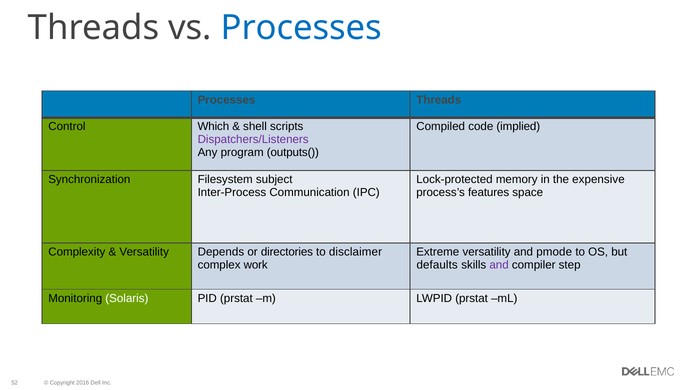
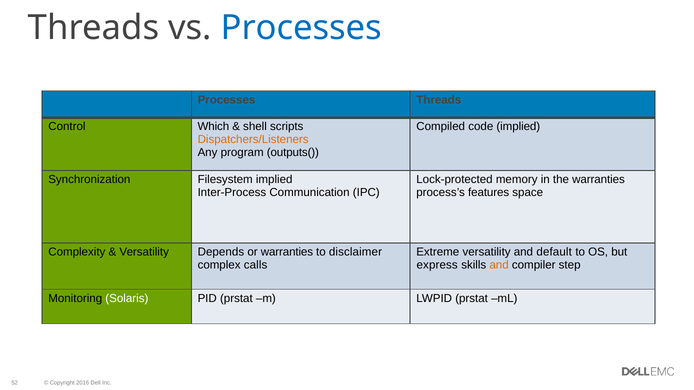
Dispatchers/Listeners colour: purple -> orange
Filesystem subject: subject -> implied
the expensive: expensive -> warranties
or directories: directories -> warranties
pmode: pmode -> default
work: work -> calls
defaults: defaults -> express
and at (499, 265) colour: purple -> orange
